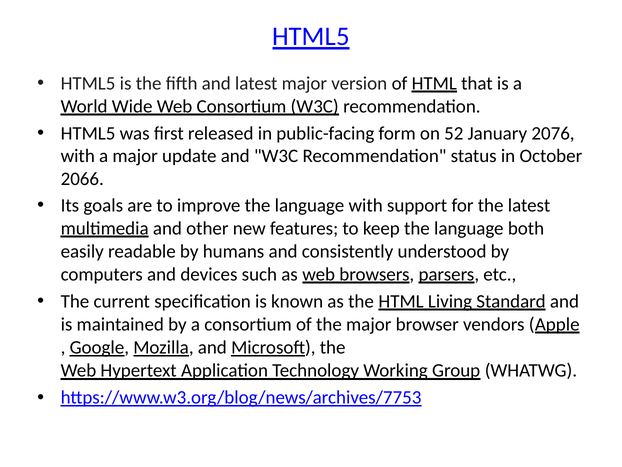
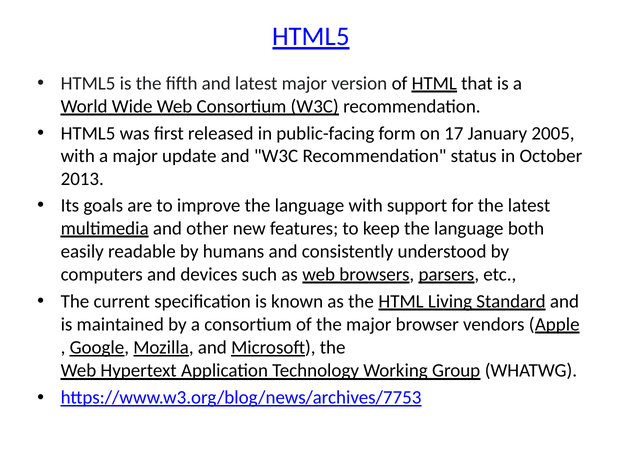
52: 52 -> 17
2076: 2076 -> 2005
2066: 2066 -> 2013
